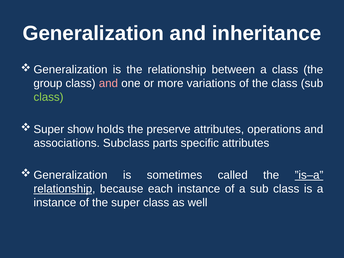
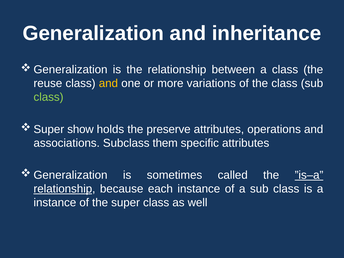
group: group -> reuse
and at (108, 83) colour: pink -> yellow
parts: parts -> them
